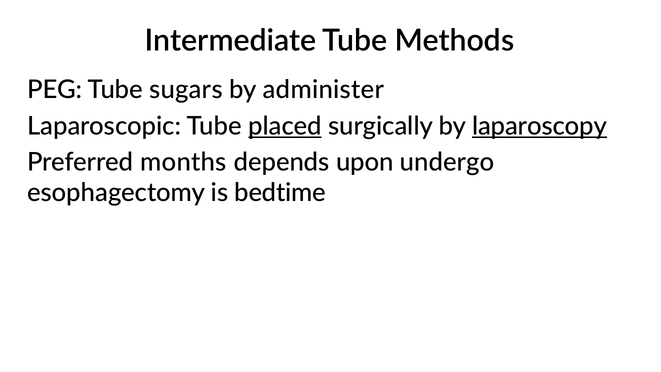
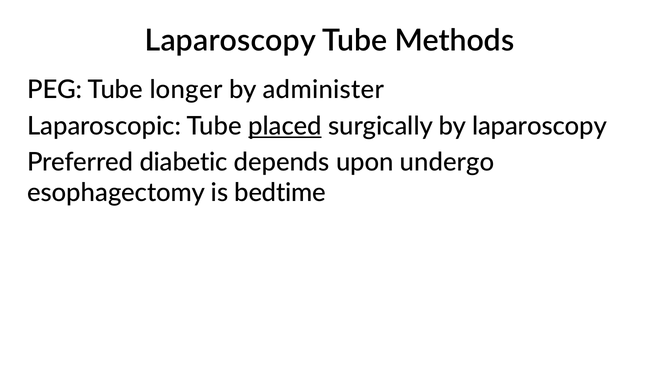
Intermediate at (231, 41): Intermediate -> Laparoscopy
sugars: sugars -> longer
laparoscopy at (540, 126) underline: present -> none
months: months -> diabetic
